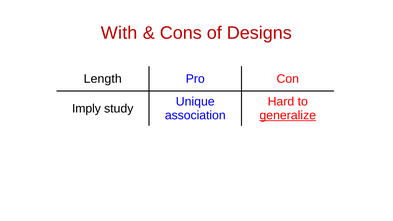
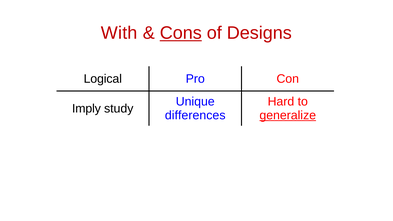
Cons underline: none -> present
Length: Length -> Logical
association: association -> differences
